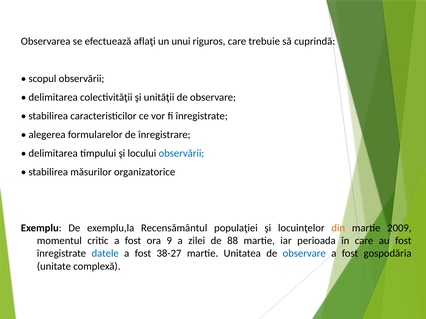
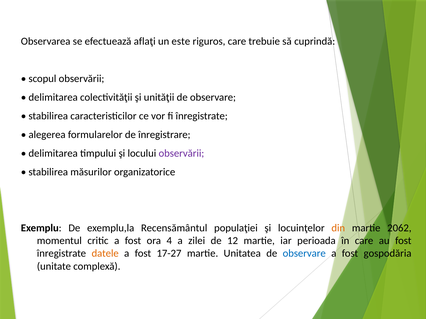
unui: unui -> este
observării at (181, 153) colour: blue -> purple
2009: 2009 -> 2062
9: 9 -> 4
88: 88 -> 12
datele colour: blue -> orange
38-27: 38-27 -> 17-27
